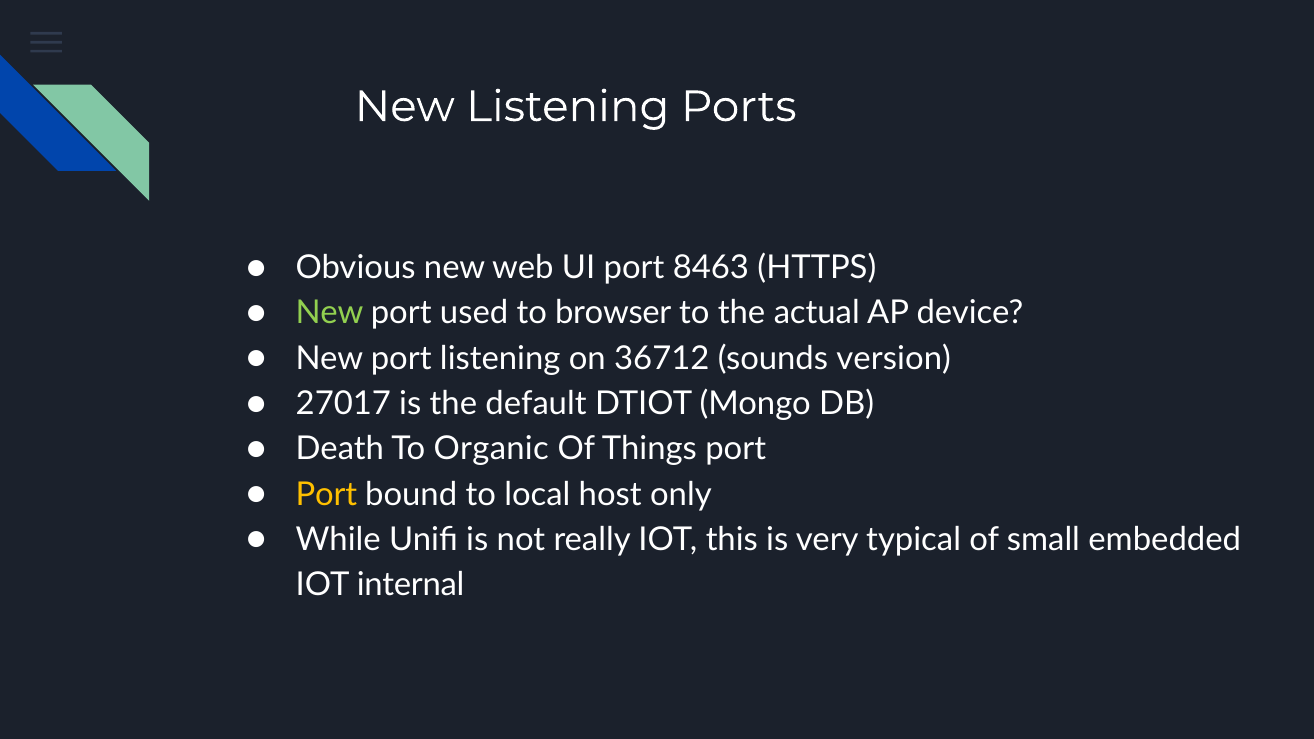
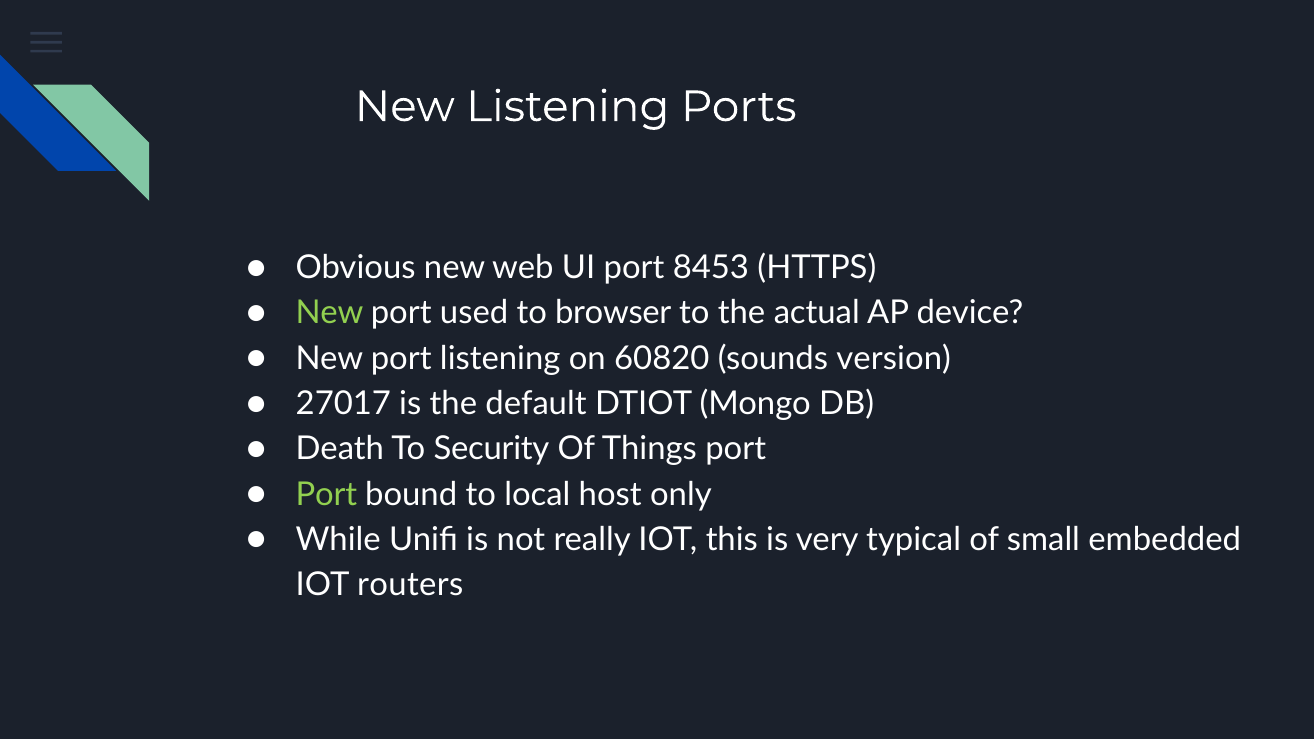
8463: 8463 -> 8453
36712: 36712 -> 60820
Organic: Organic -> Security
Port at (326, 494) colour: yellow -> light green
internal: internal -> routers
